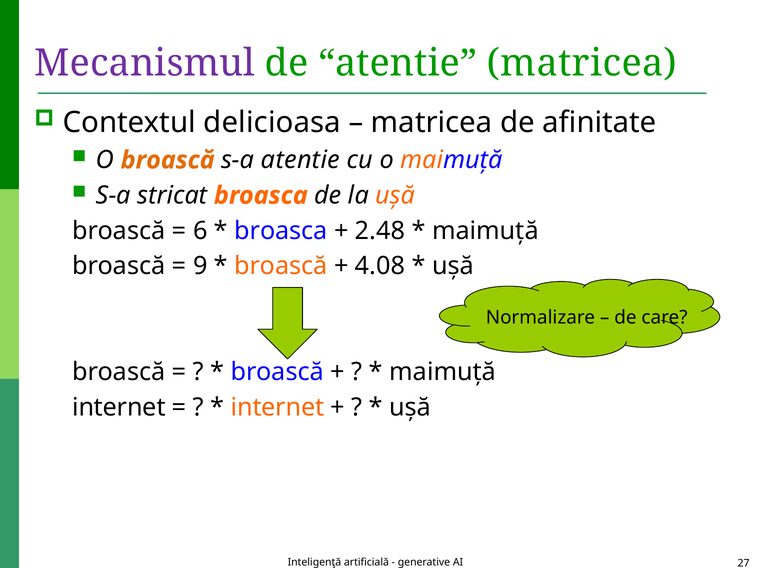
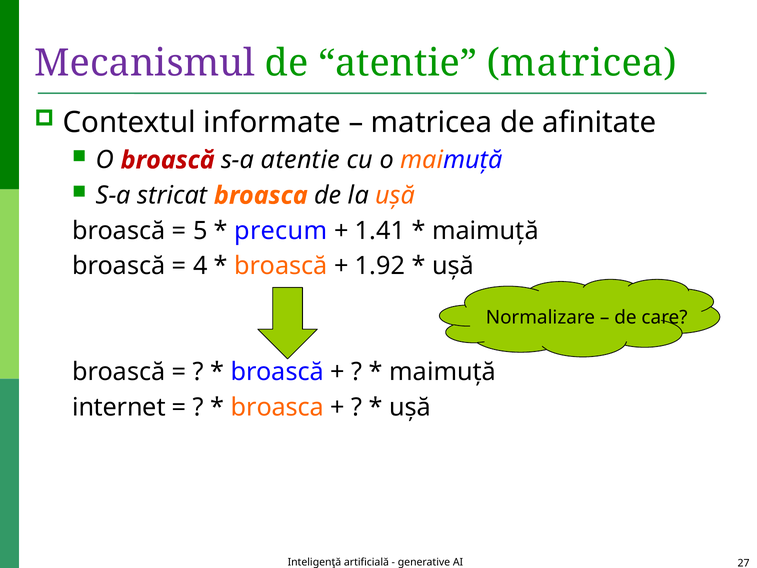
delicioasa: delicioasa -> informate
broască at (168, 160) colour: orange -> red
6: 6 -> 5
broasca at (281, 231): broasca -> precum
2.48: 2.48 -> 1.41
9: 9 -> 4
4.08: 4.08 -> 1.92
internet at (278, 407): internet -> broasca
